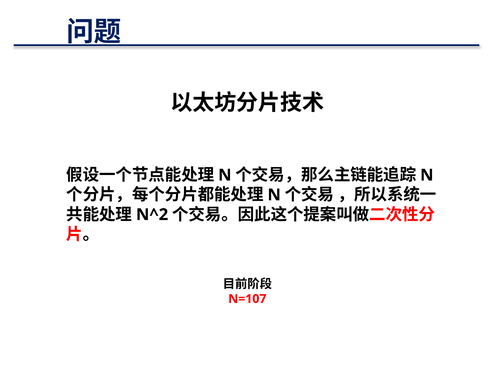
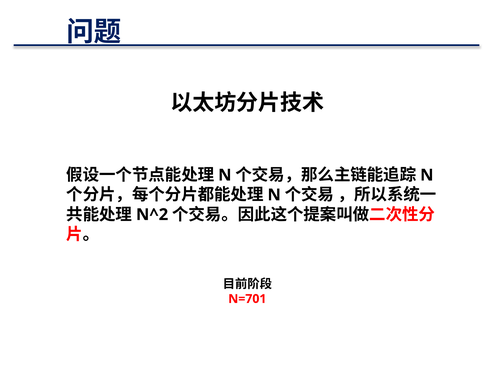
N=107: N=107 -> N=701
